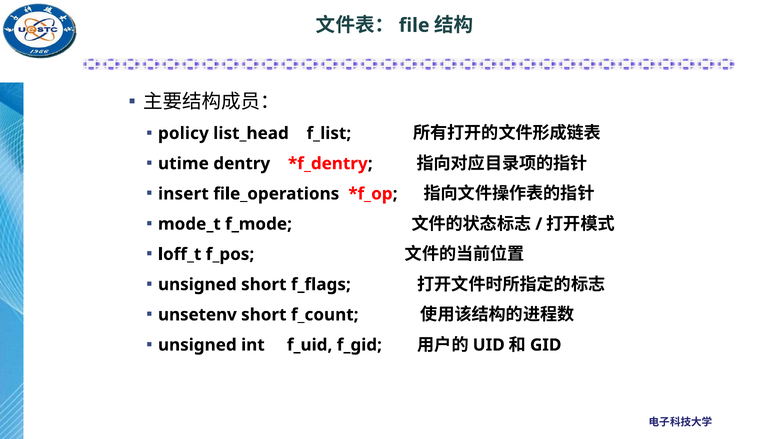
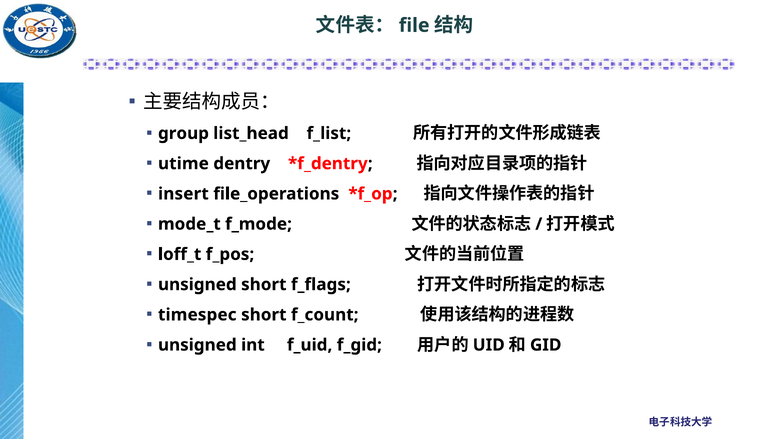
policy: policy -> group
unsetenv: unsetenv -> timespec
